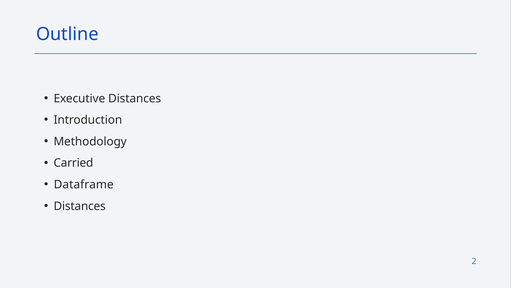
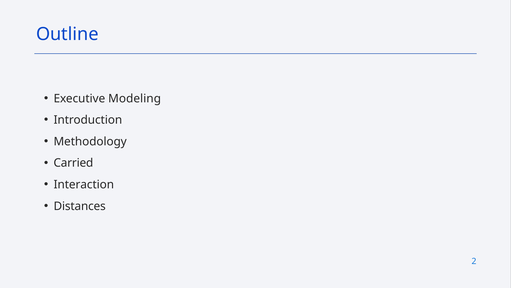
Executive Distances: Distances -> Modeling
Dataframe: Dataframe -> Interaction
